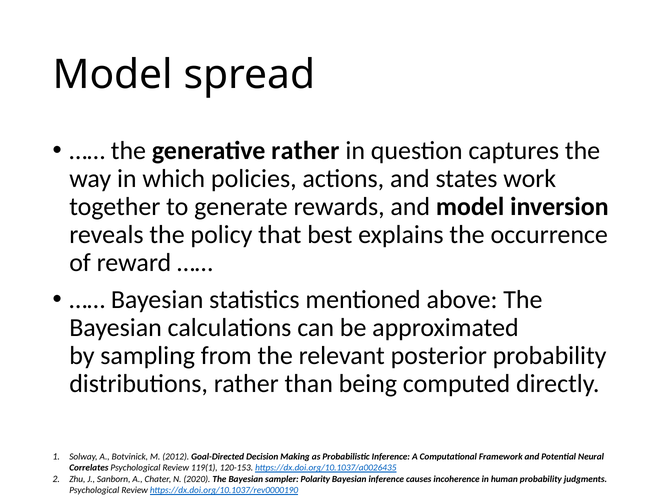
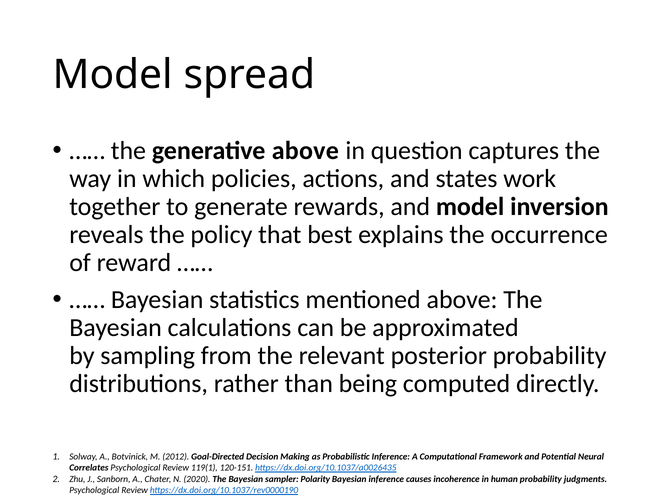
generative rather: rather -> above
120-153: 120-153 -> 120-151
